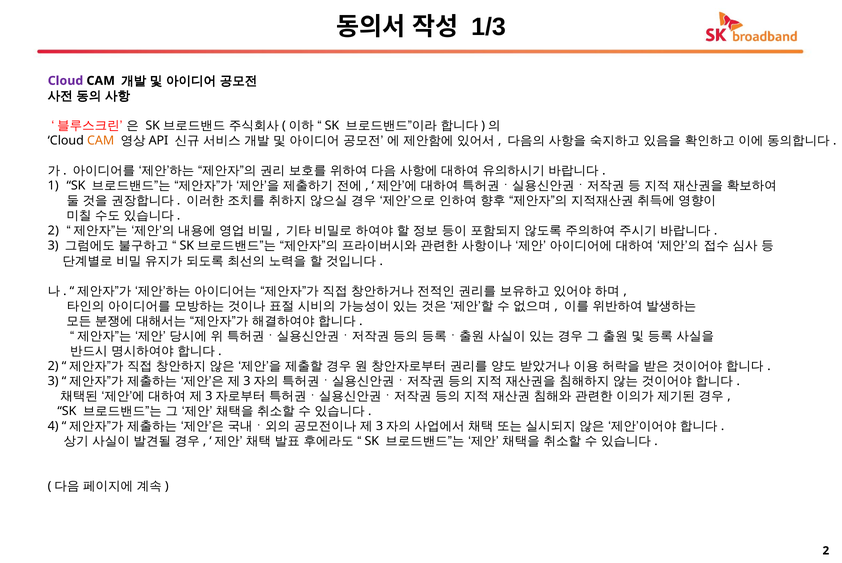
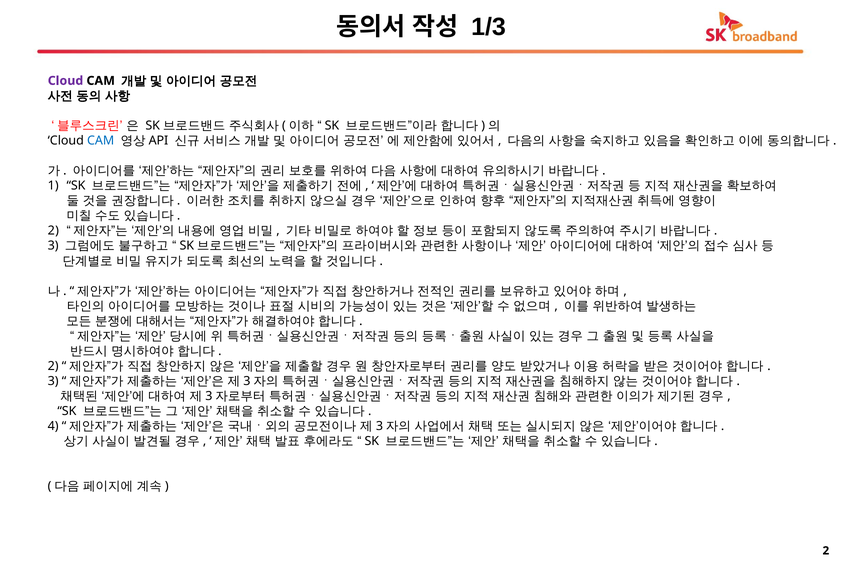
CAM at (101, 141) colour: orange -> blue
